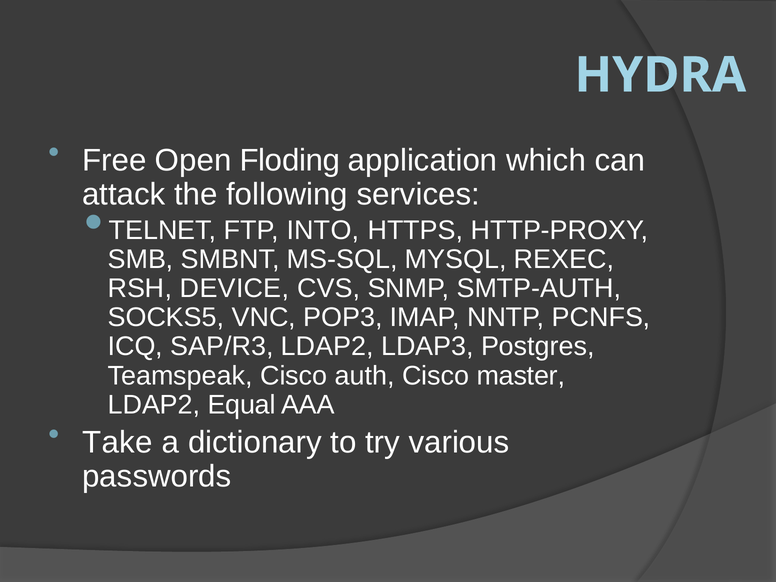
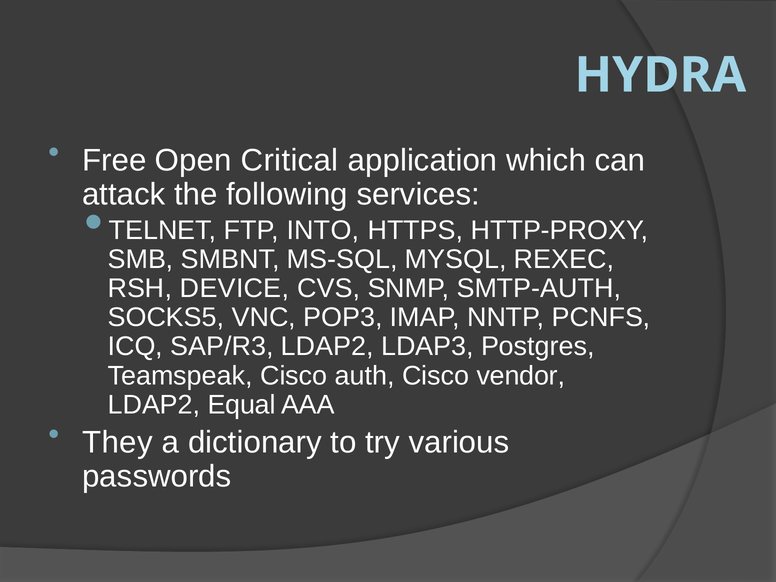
Floding: Floding -> Critical
master: master -> vendor
Take: Take -> They
